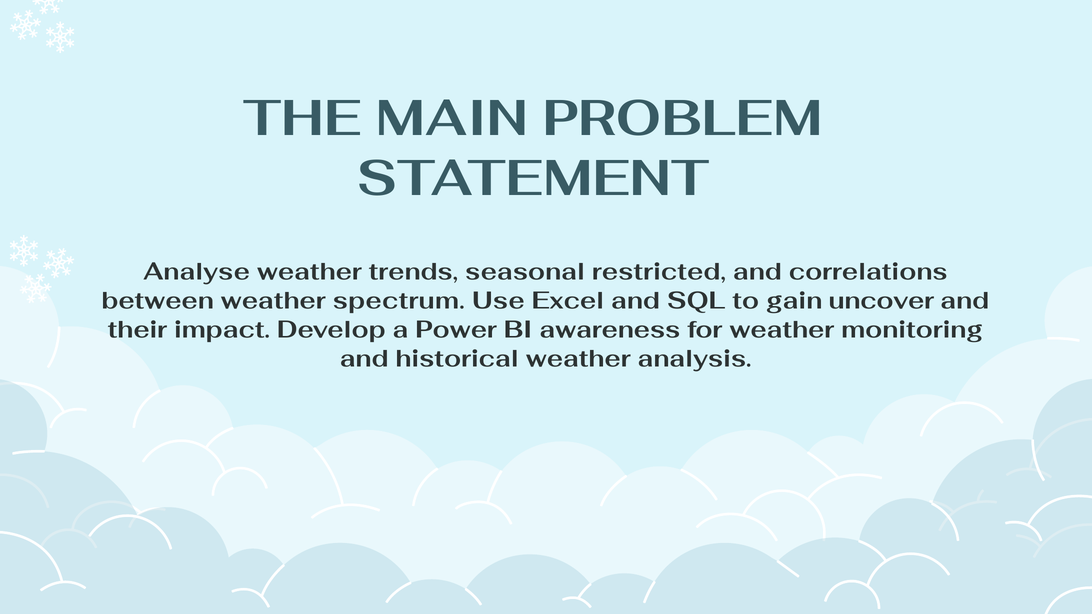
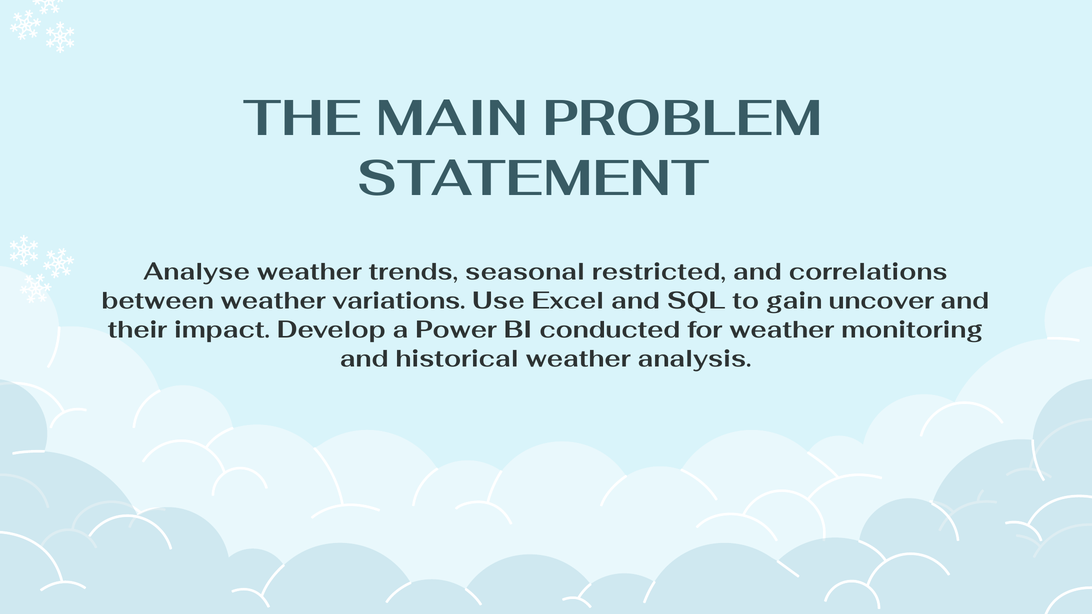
spectrum: spectrum -> variations
awareness: awareness -> conducted
